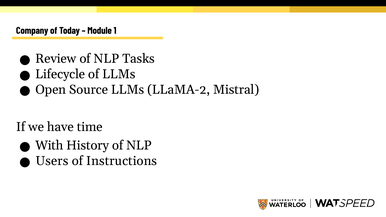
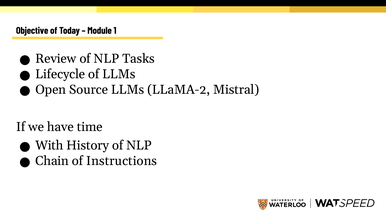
Company: Company -> Objective
Users: Users -> Chain
